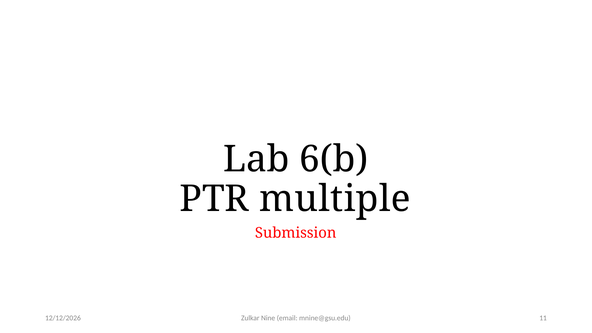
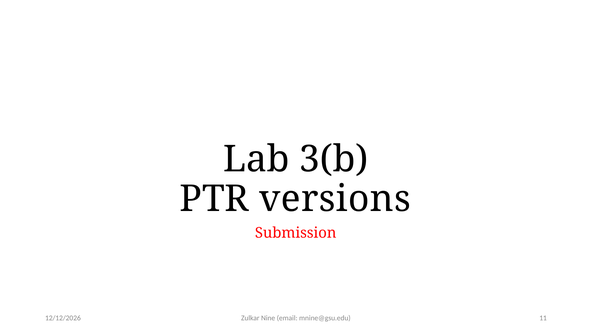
6(b: 6(b -> 3(b
multiple: multiple -> versions
